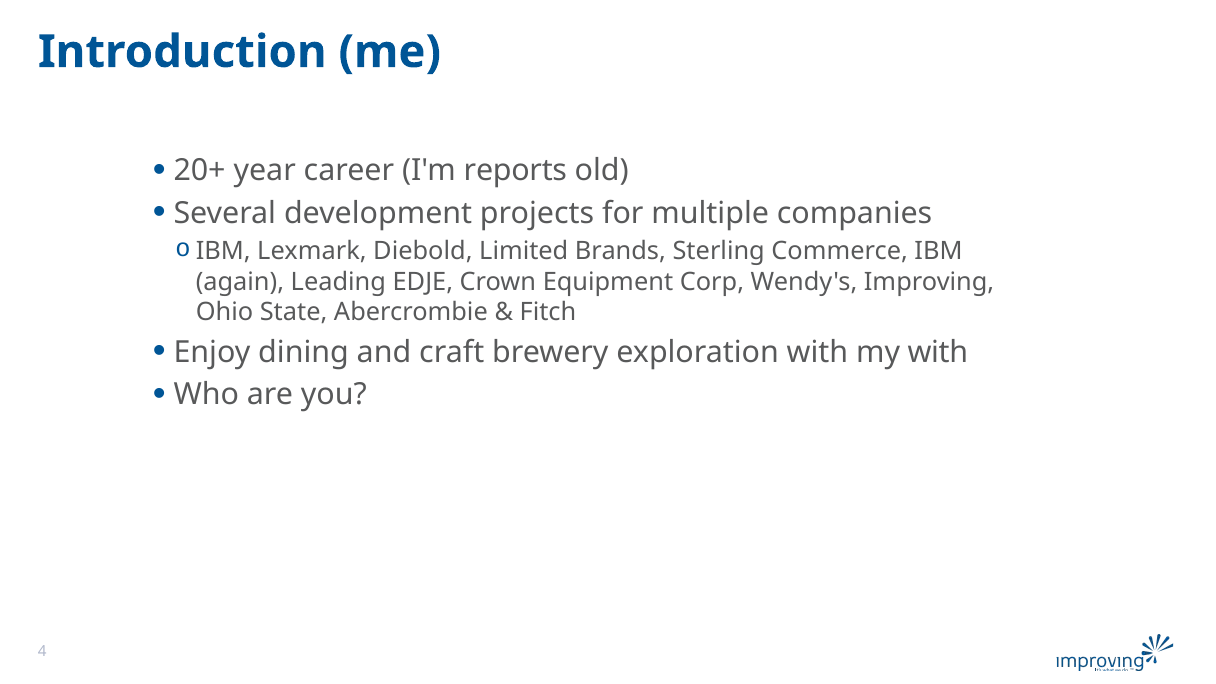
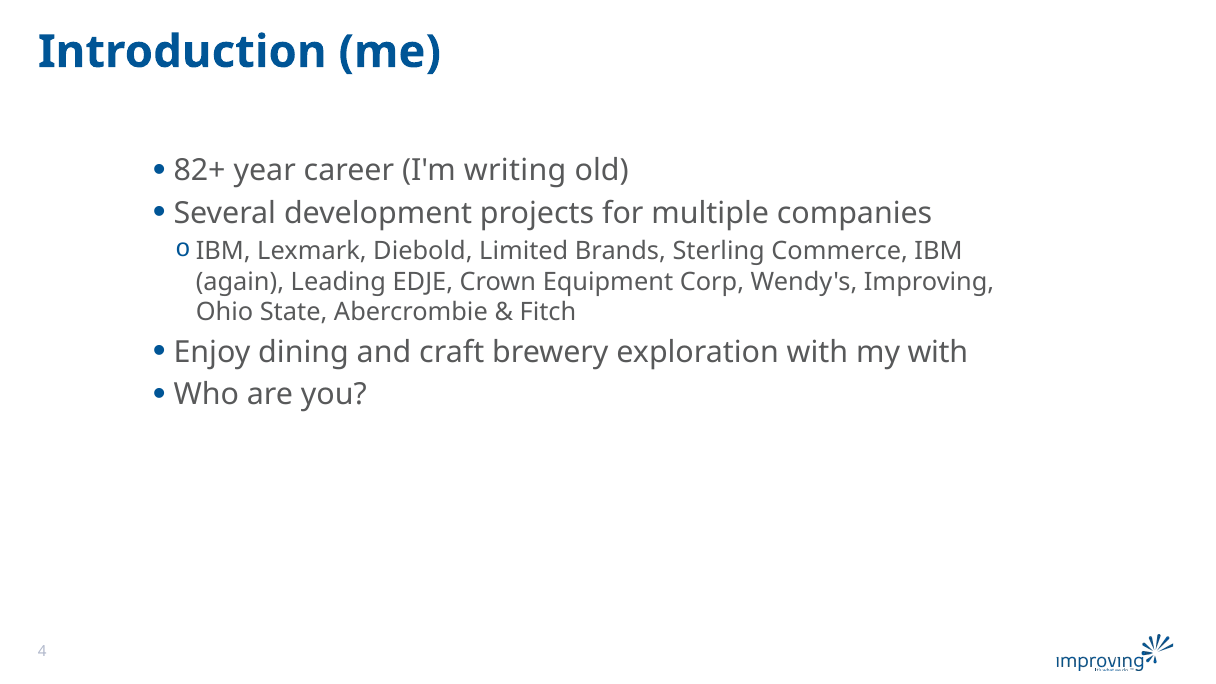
20+: 20+ -> 82+
reports: reports -> writing
